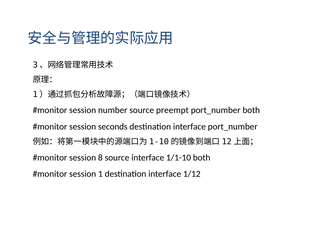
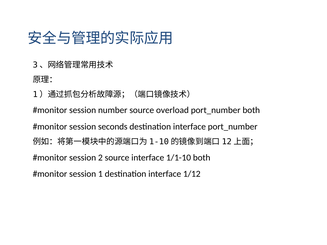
preempt: preempt -> overload
8: 8 -> 2
